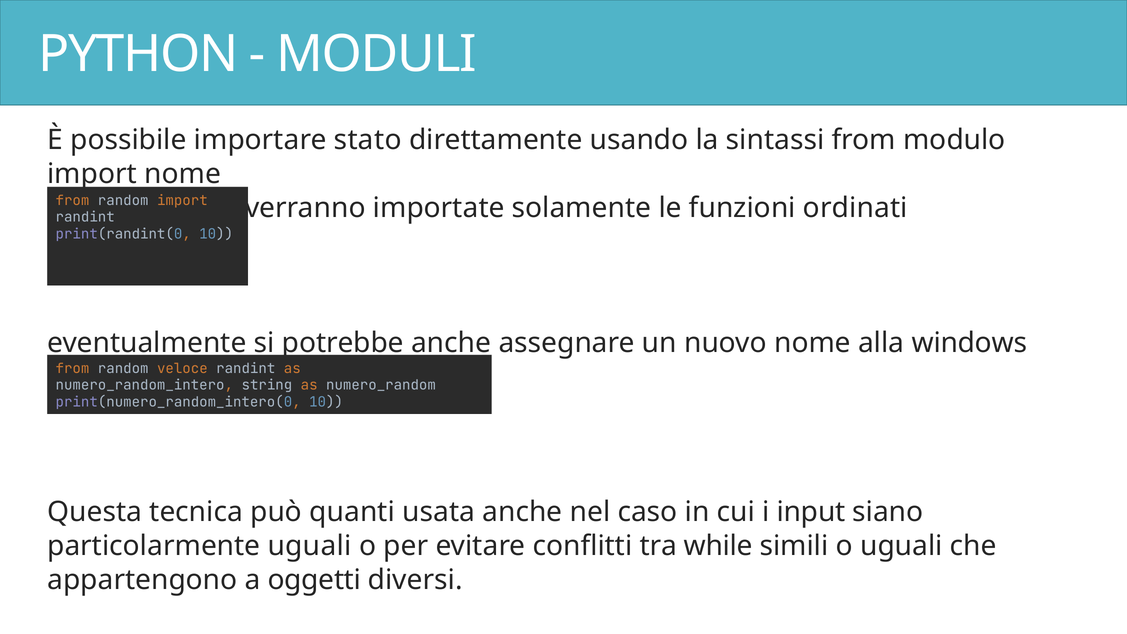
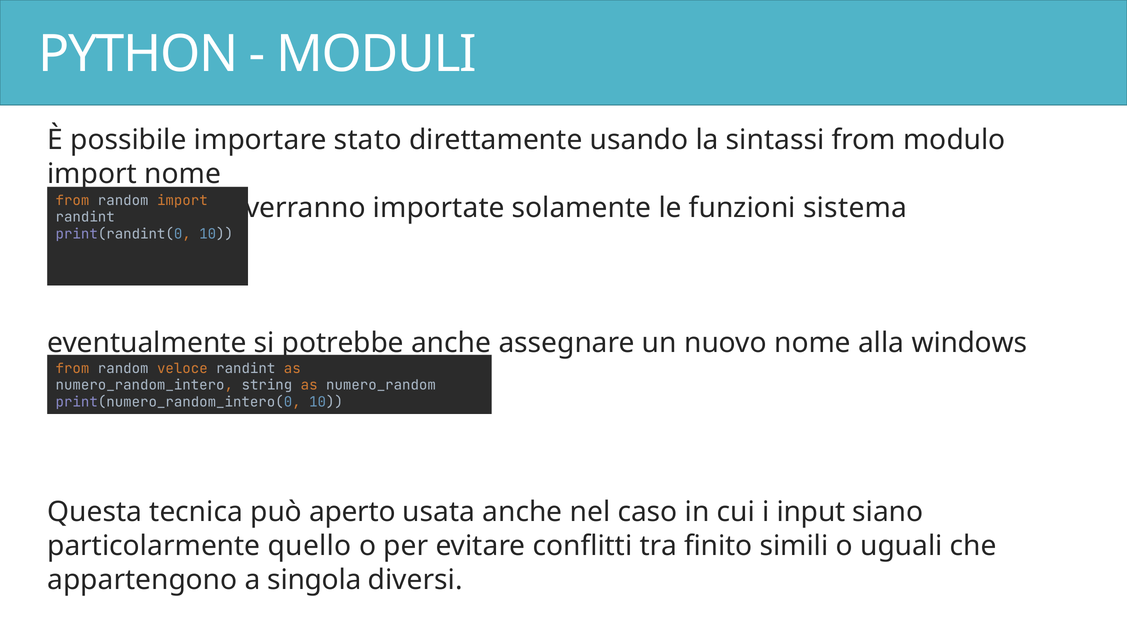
ordinati: ordinati -> sistema
quanti: quanti -> aperto
particolarmente uguali: uguali -> quello
while: while -> finito
oggetti: oggetti -> singola
